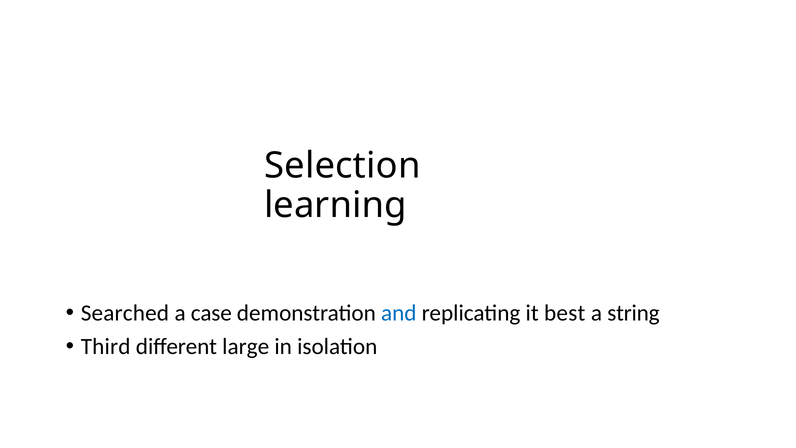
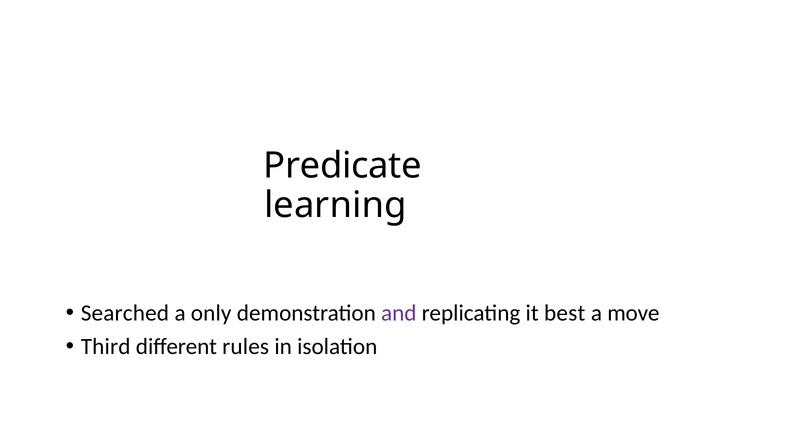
Selection: Selection -> Predicate
case: case -> only
and colour: blue -> purple
string: string -> move
large: large -> rules
